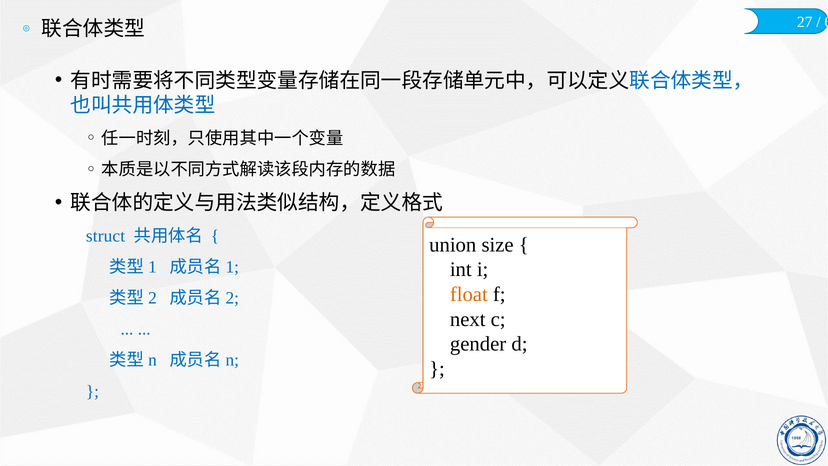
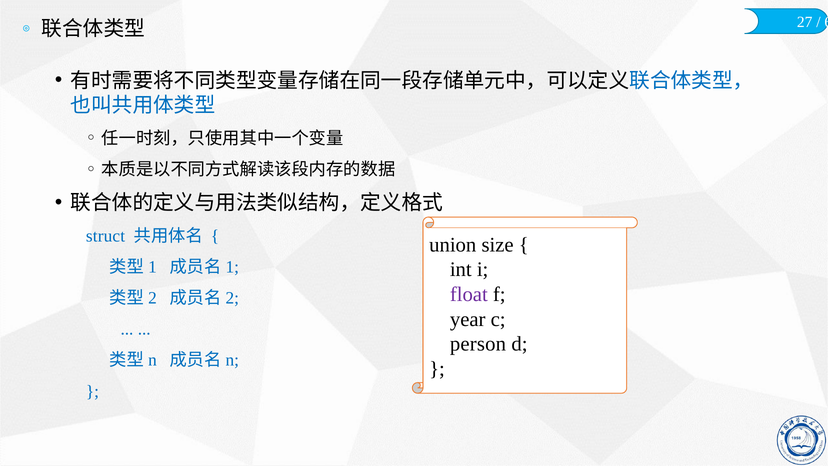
float colour: orange -> purple
next: next -> year
gender: gender -> person
